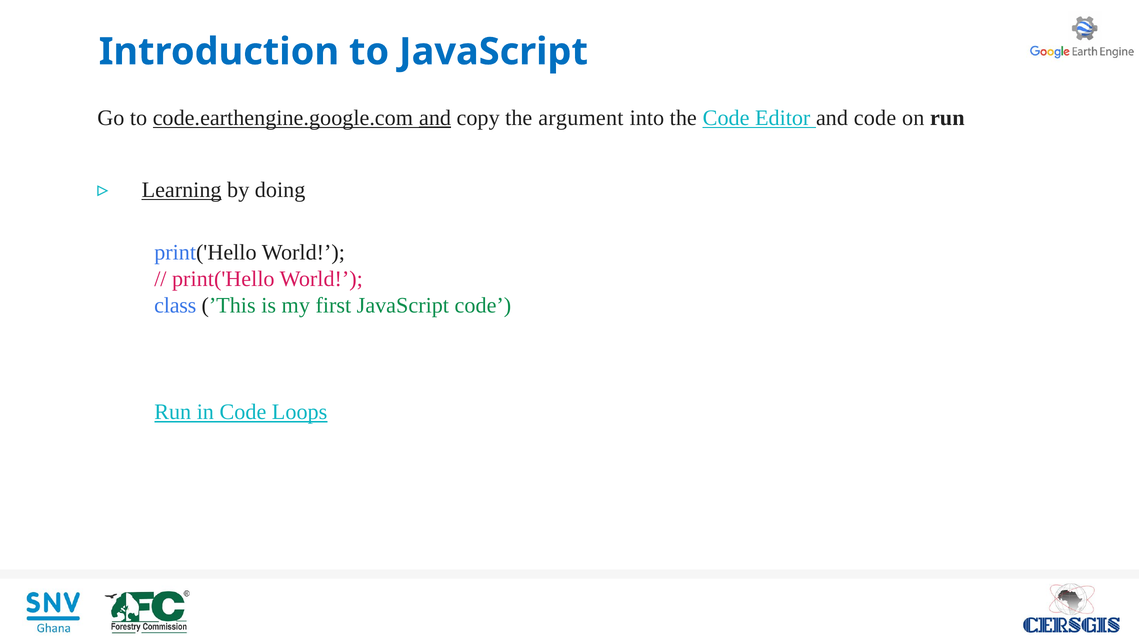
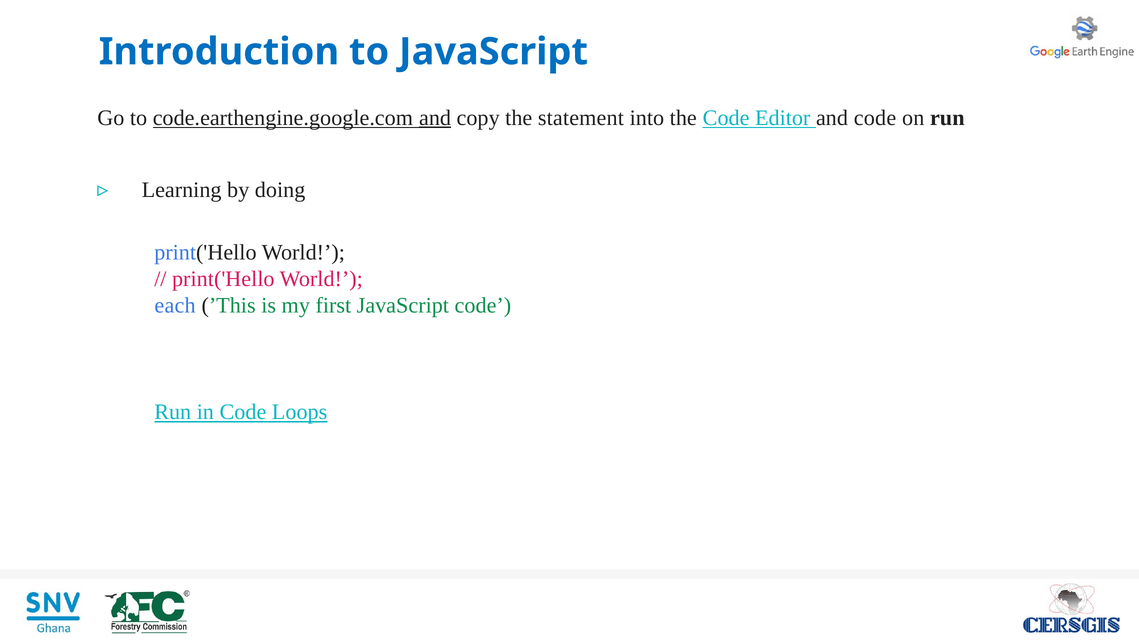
argument: argument -> statement
Learning underline: present -> none
class: class -> each
